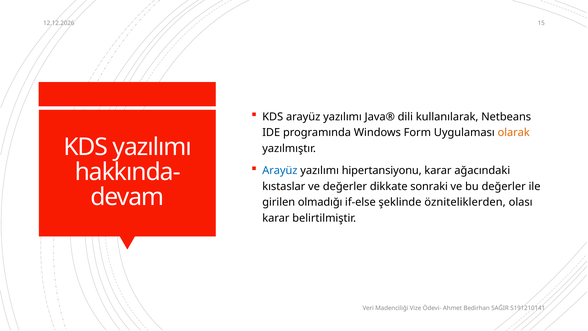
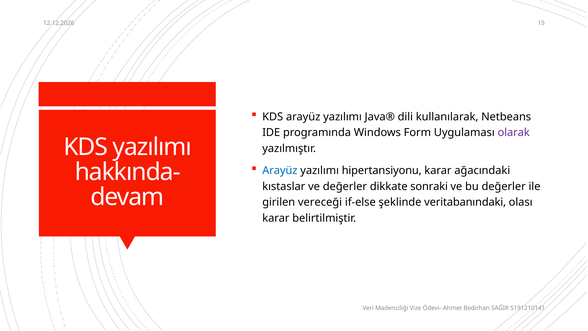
olarak colour: orange -> purple
olmadığı: olmadığı -> vereceği
özniteliklerden: özniteliklerden -> veritabanındaki
